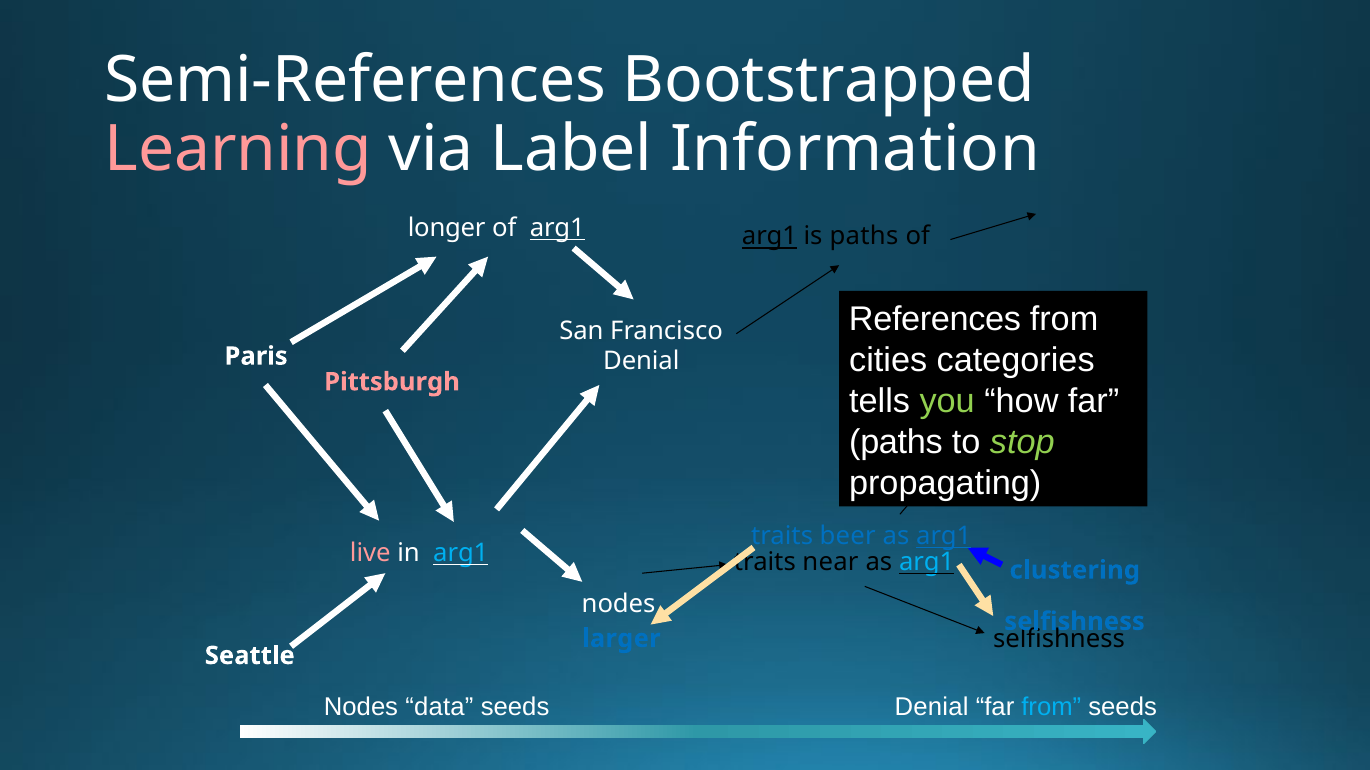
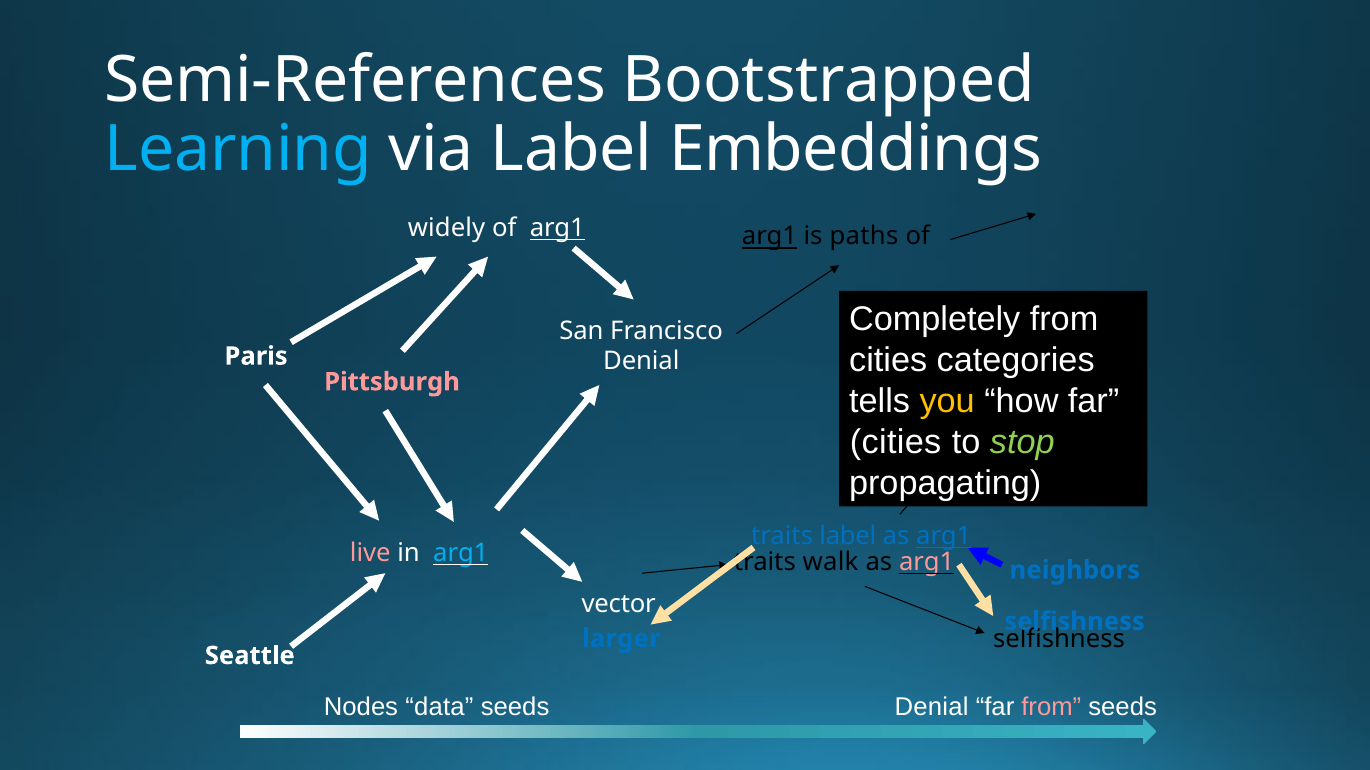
Learning colour: pink -> light blue
Information: Information -> Embeddings
longer: longer -> widely
References: References -> Completely
you colour: light green -> yellow
paths at (896, 442): paths -> cities
traits beer: beer -> label
near: near -> walk
arg1 at (927, 562) colour: light blue -> pink
clustering: clustering -> neighbors
nodes at (619, 605): nodes -> vector
from at (1051, 707) colour: light blue -> pink
